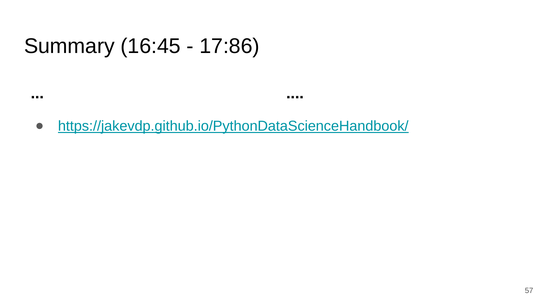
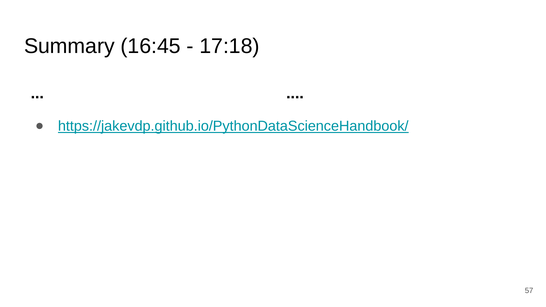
17:86: 17:86 -> 17:18
